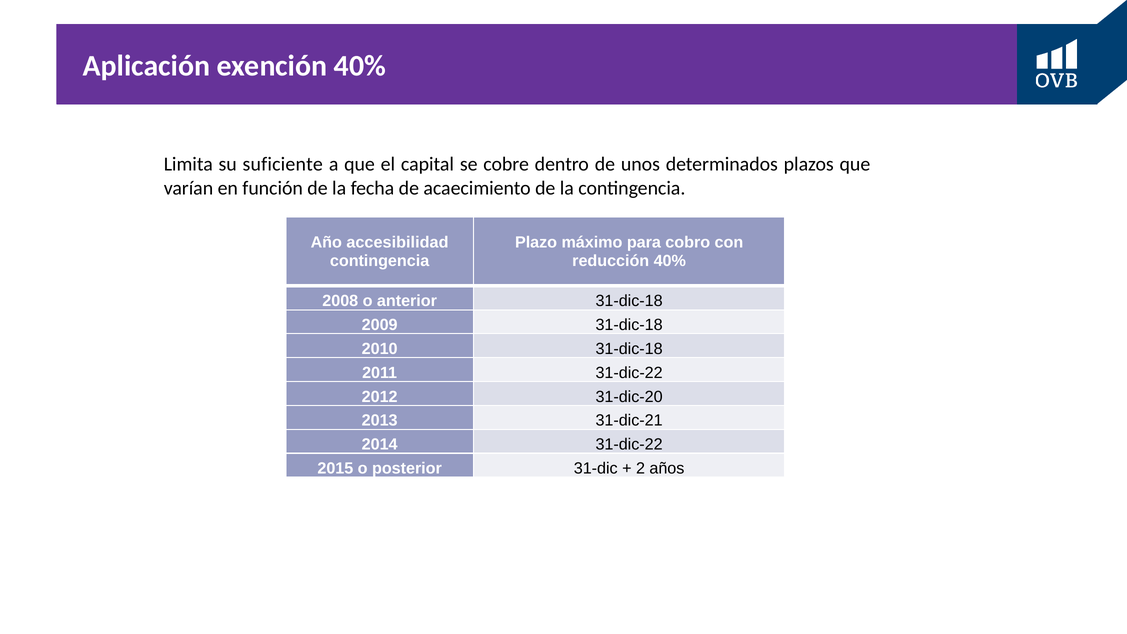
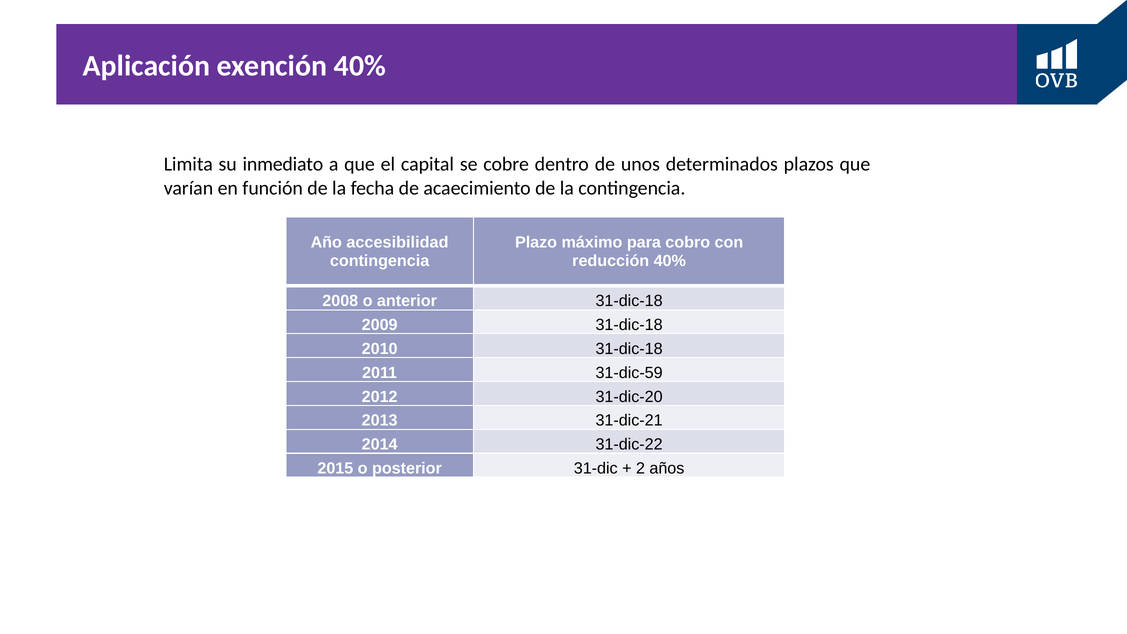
suficiente: suficiente -> inmediato
2011 31-dic-22: 31-dic-22 -> 31-dic-59
